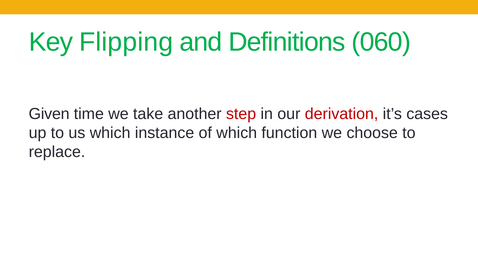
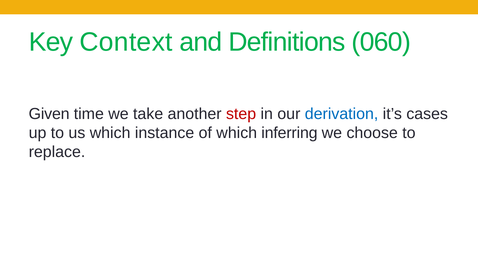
Flipping: Flipping -> Context
derivation colour: red -> blue
function: function -> inferring
